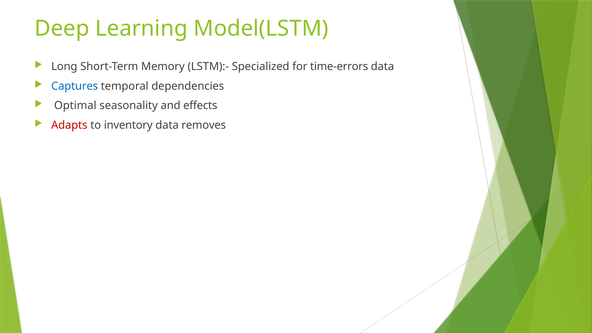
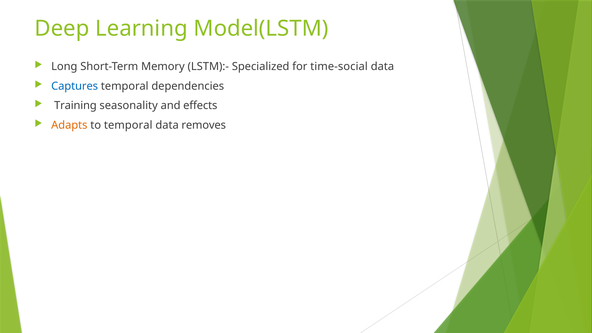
time-errors: time-errors -> time-social
Optimal: Optimal -> Training
Adapts colour: red -> orange
to inventory: inventory -> temporal
